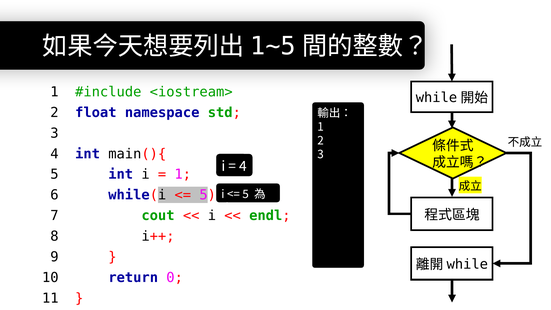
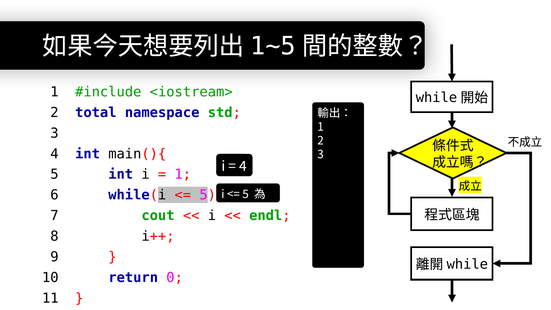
float: float -> total
